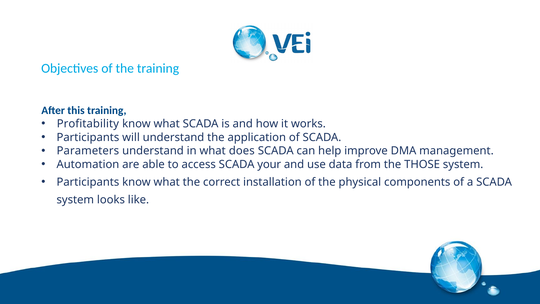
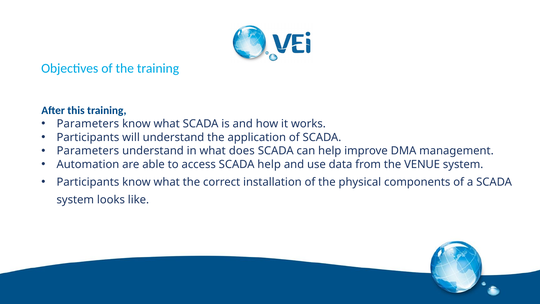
Profitability at (88, 124): Profitability -> Parameters
SCADA your: your -> help
THOSE: THOSE -> VENUE
